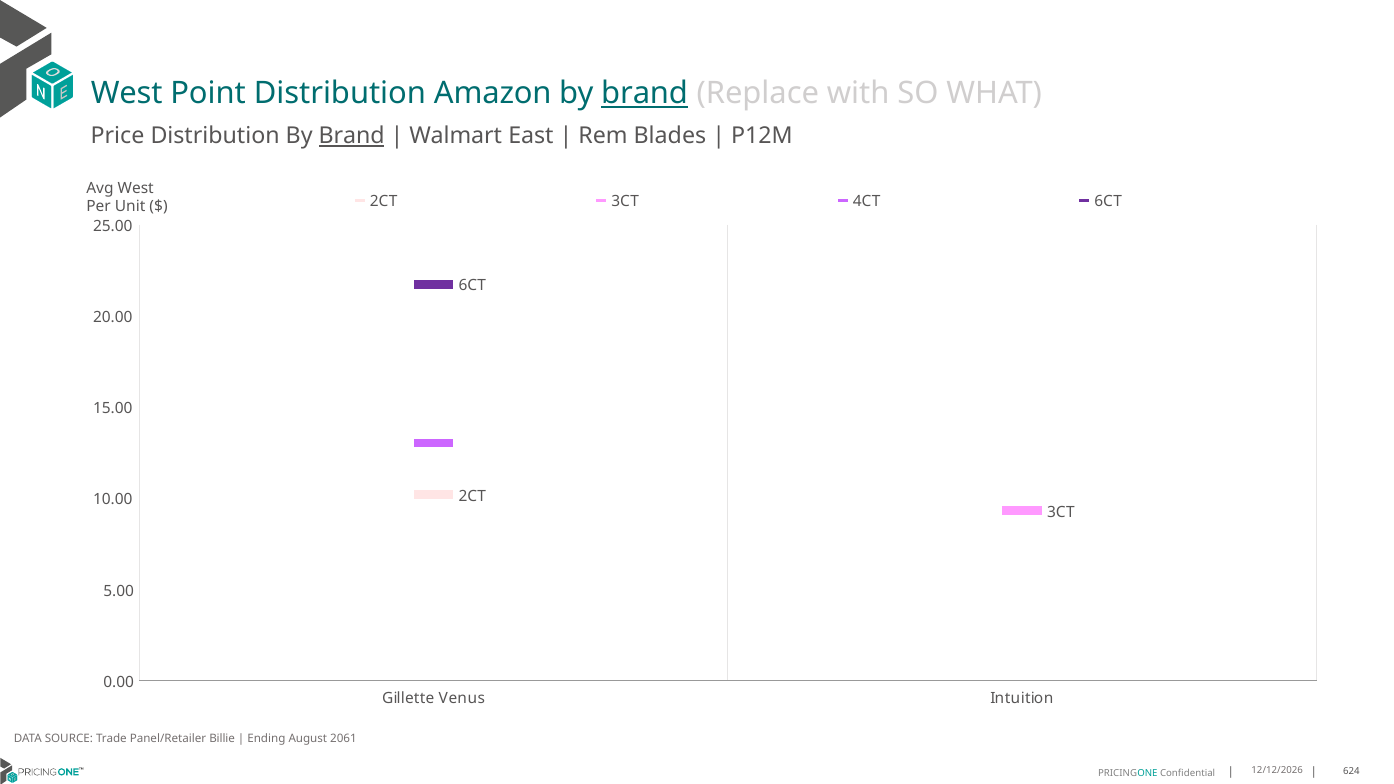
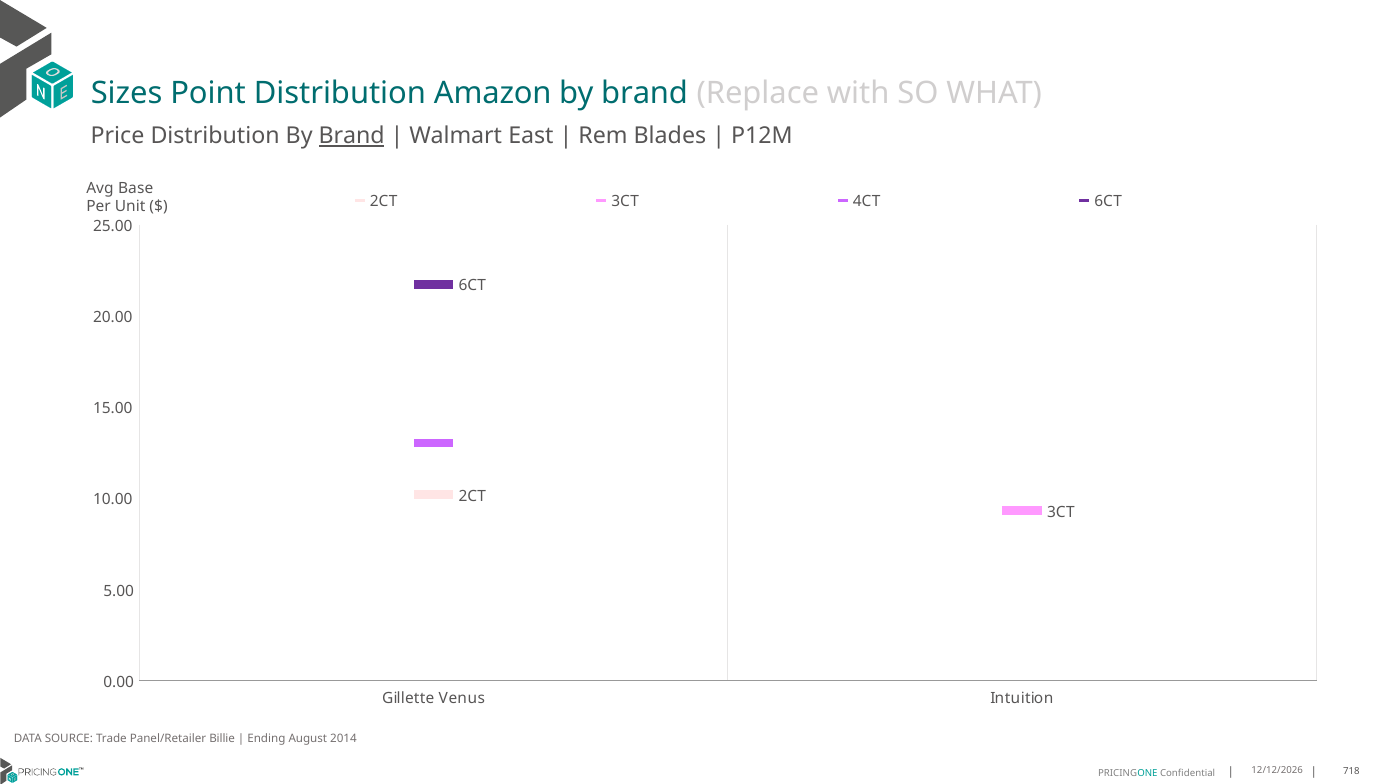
West at (127, 94): West -> Sizes
brand at (645, 94) underline: present -> none
Avg West: West -> Base
2061: 2061 -> 2014
624: 624 -> 718
